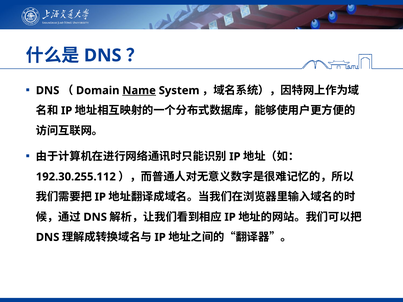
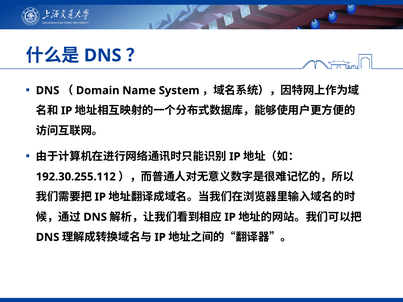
Name underline: present -> none
